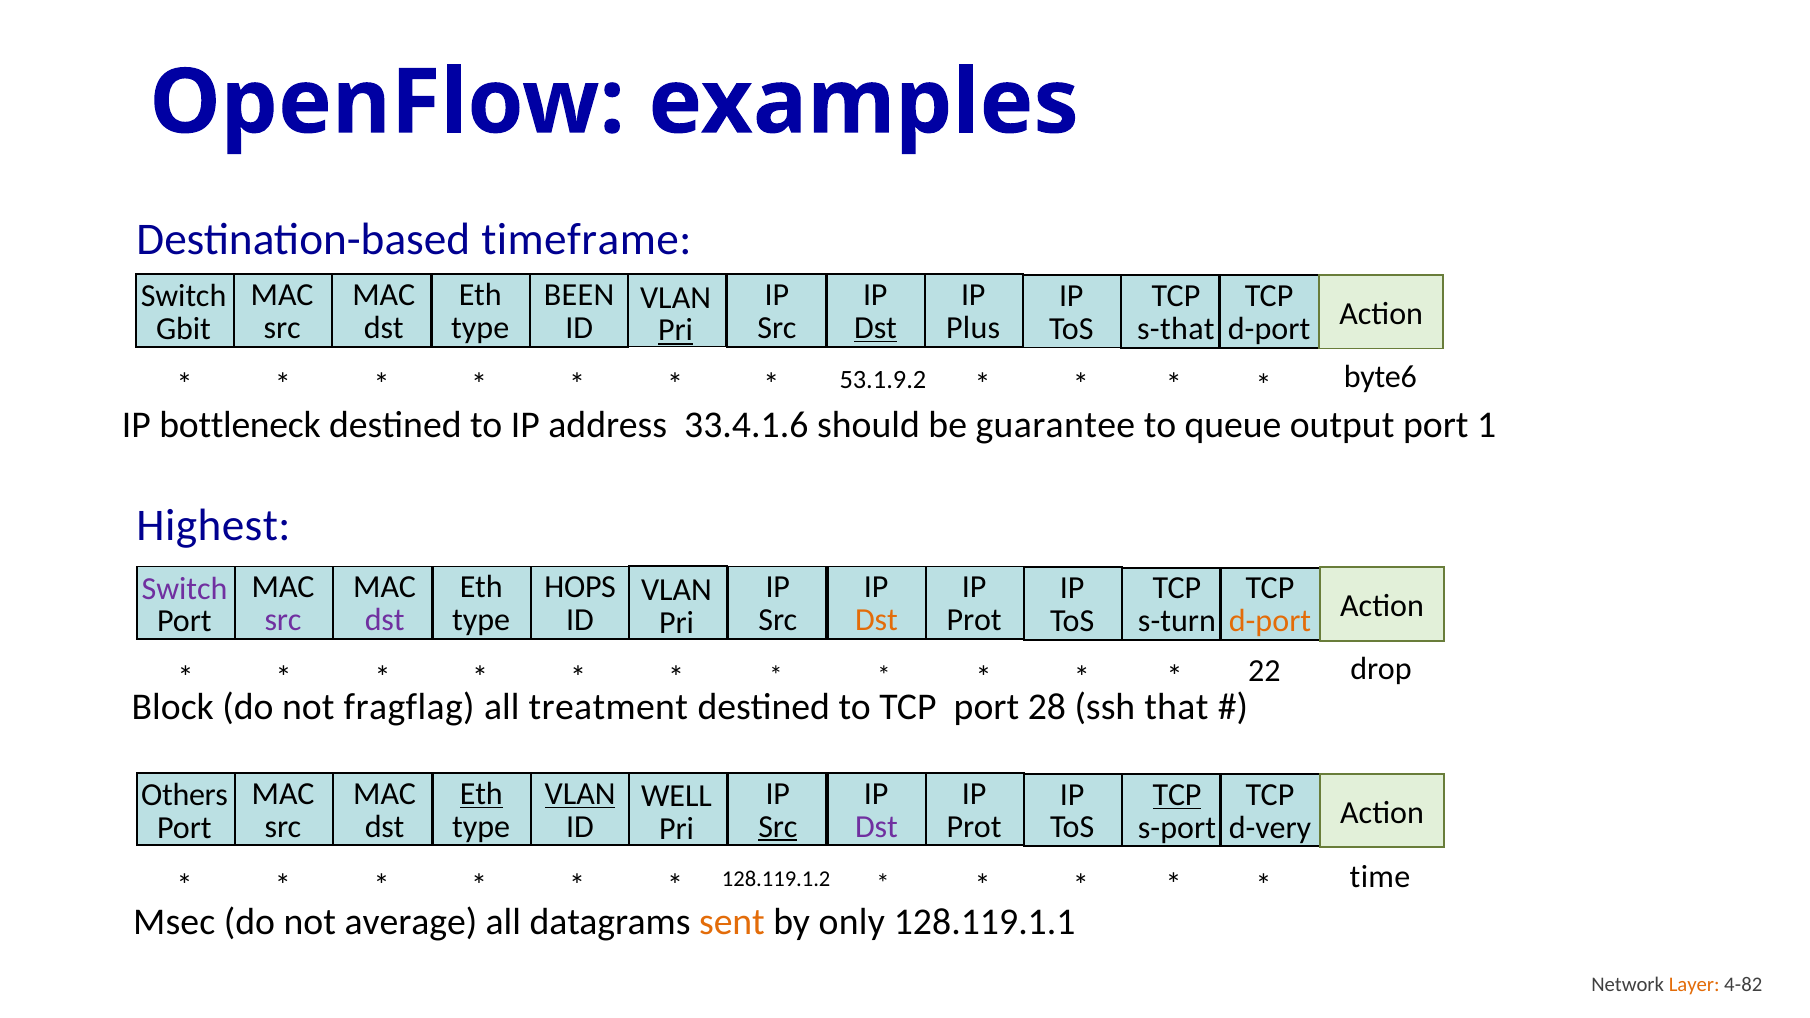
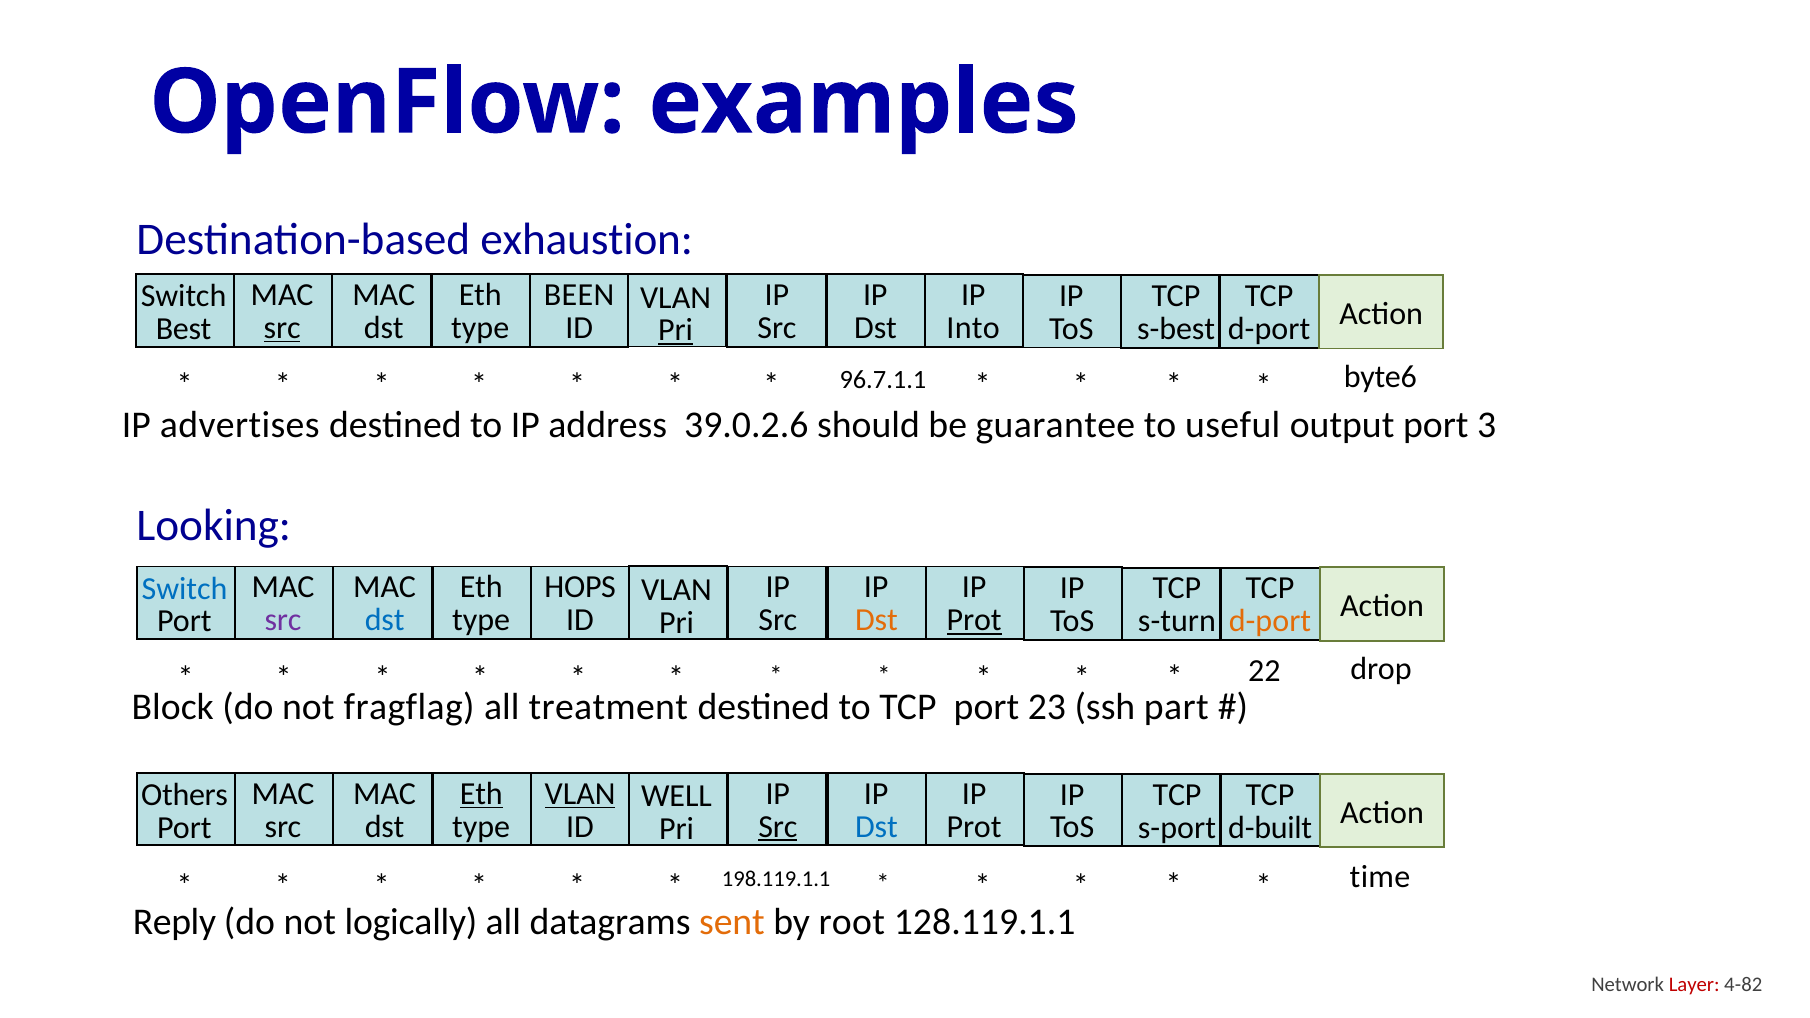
timeframe: timeframe -> exhaustion
src at (282, 328) underline: none -> present
Dst at (876, 328) underline: present -> none
Plus: Plus -> Into
s-that: s-that -> s-best
Gbit: Gbit -> Best
53.1.9.2: 53.1.9.2 -> 96.7.1.1
bottleneck: bottleneck -> advertises
33.4.1.6: 33.4.1.6 -> 39.0.2.6
queue: queue -> useful
1: 1 -> 3
Highest: Highest -> Looking
Switch at (185, 589) colour: purple -> blue
dst at (385, 620) colour: purple -> blue
Prot at (974, 620) underline: none -> present
28: 28 -> 23
that: that -> part
TCP at (1177, 795) underline: present -> none
Dst at (876, 827) colour: purple -> blue
d-very: d-very -> d-built
128.119.1.2: 128.119.1.2 -> 198.119.1.1
Msec: Msec -> Reply
average: average -> logically
only: only -> root
Layer colour: orange -> red
